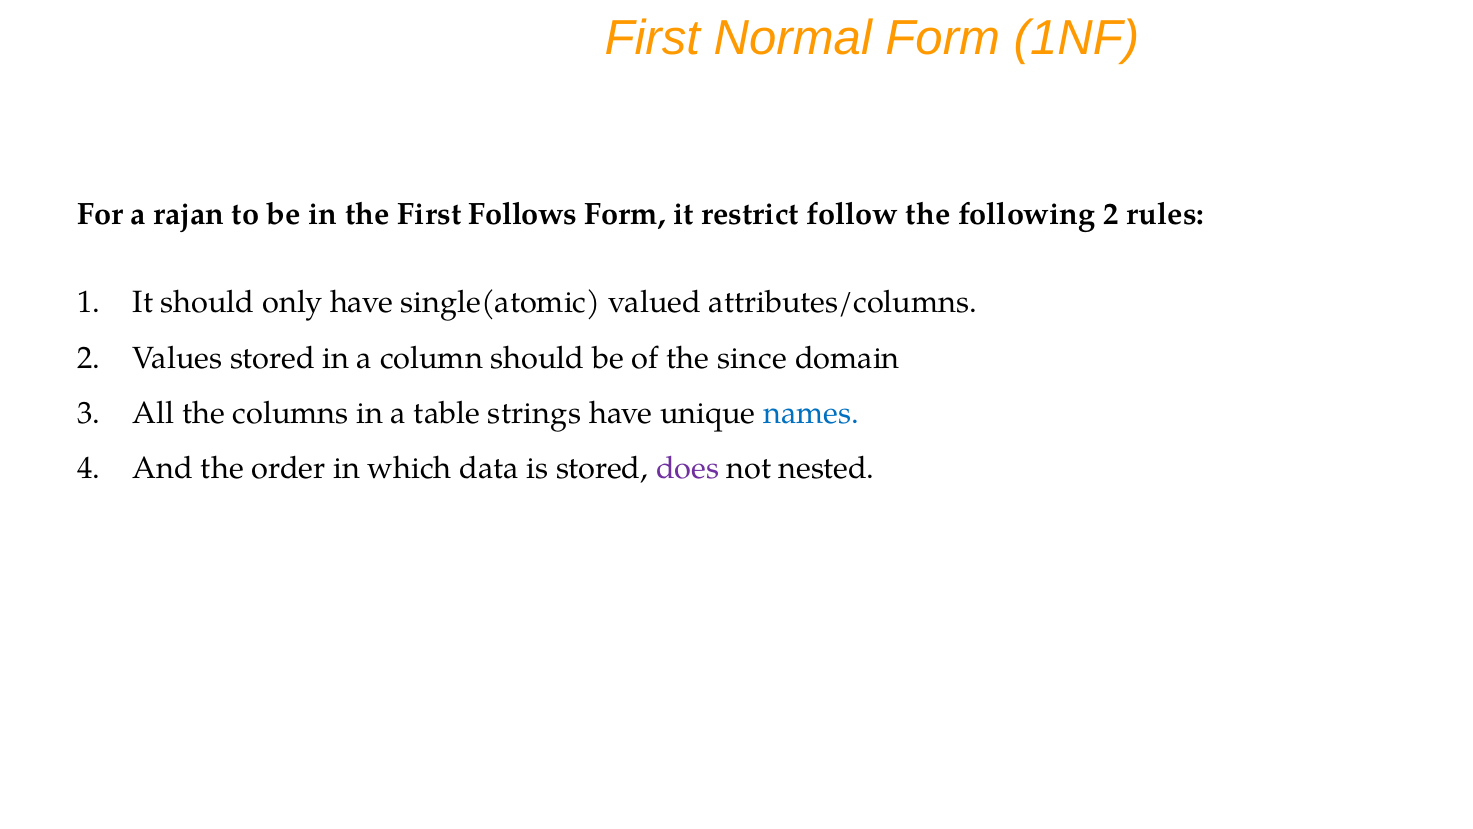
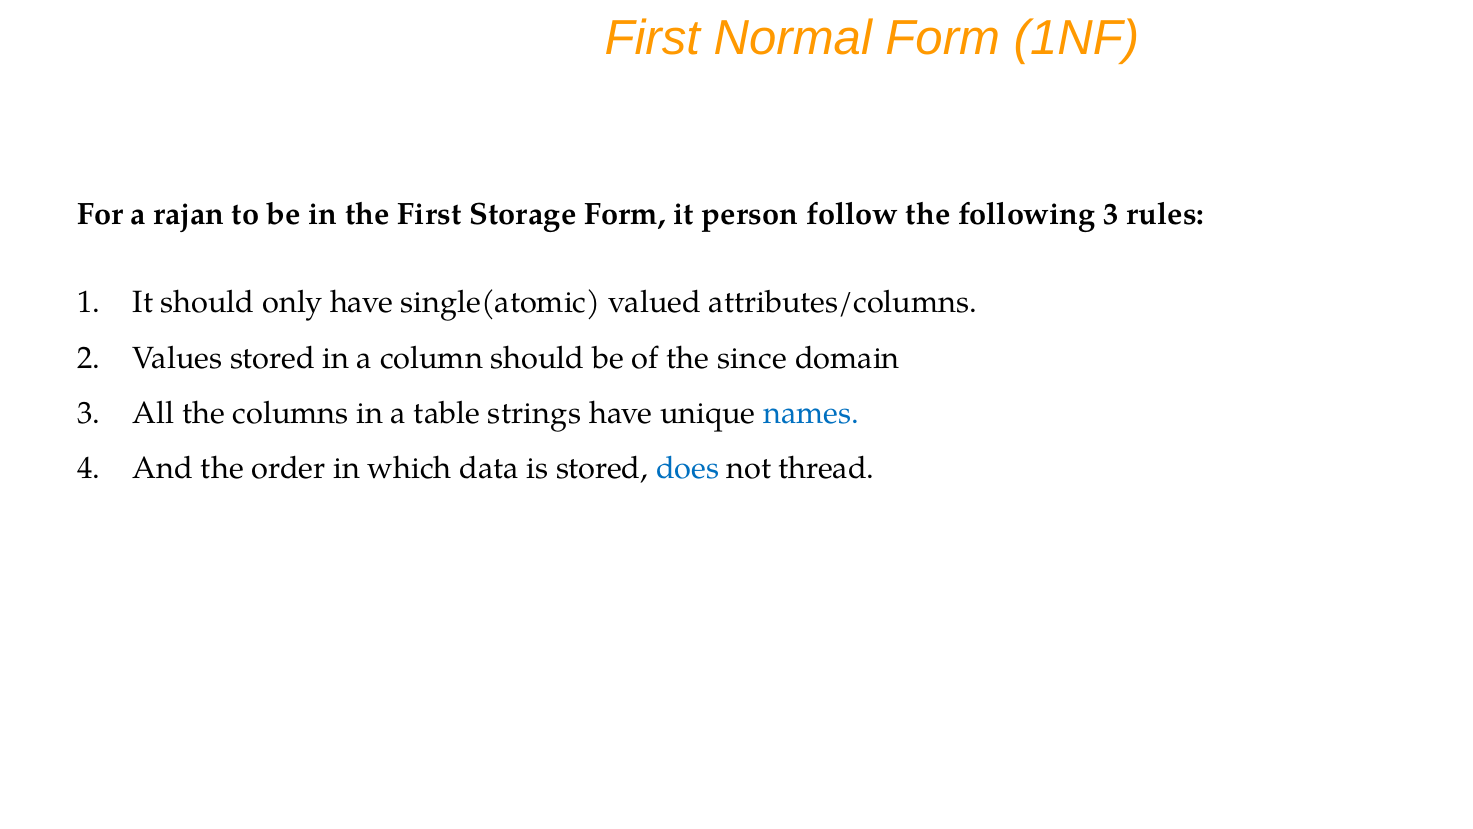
Follows: Follows -> Storage
restrict: restrict -> person
following 2: 2 -> 3
does colour: purple -> blue
nested: nested -> thread
